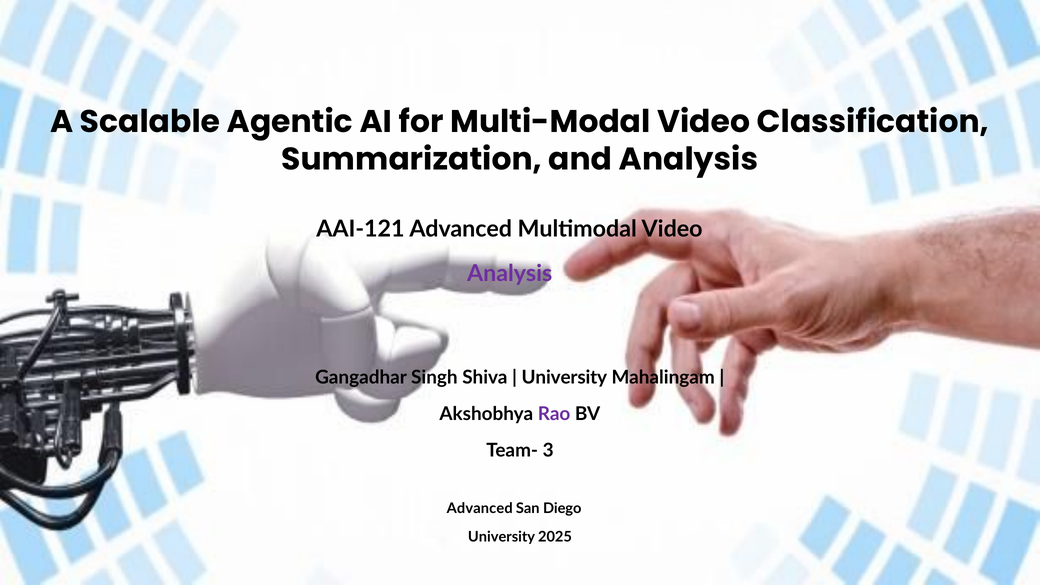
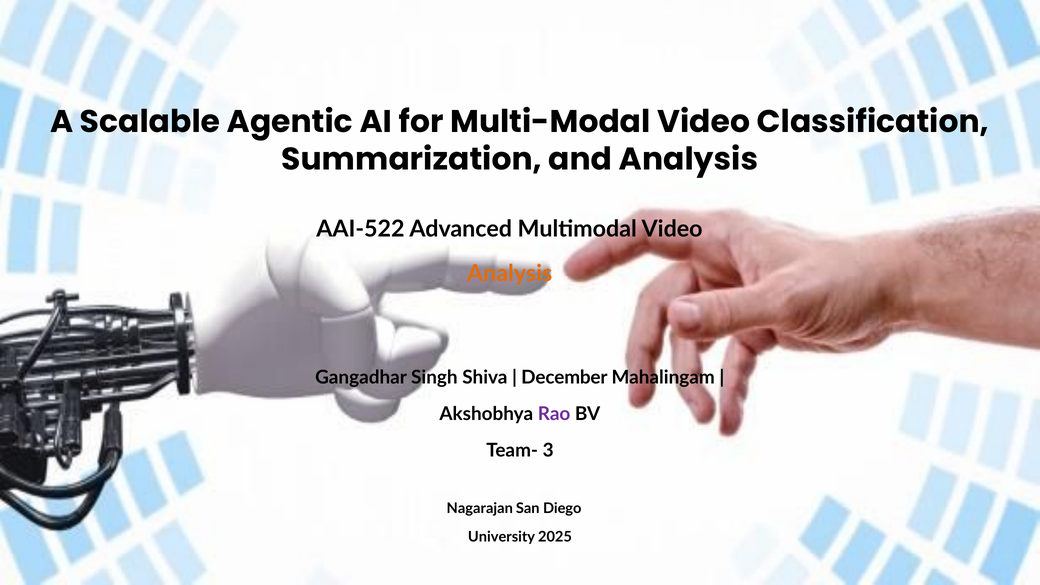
AAI-121: AAI-121 -> AAI-522
Analysis at (510, 274) colour: purple -> orange
University at (564, 378): University -> December
Advanced at (480, 508): Advanced -> Nagarajan
